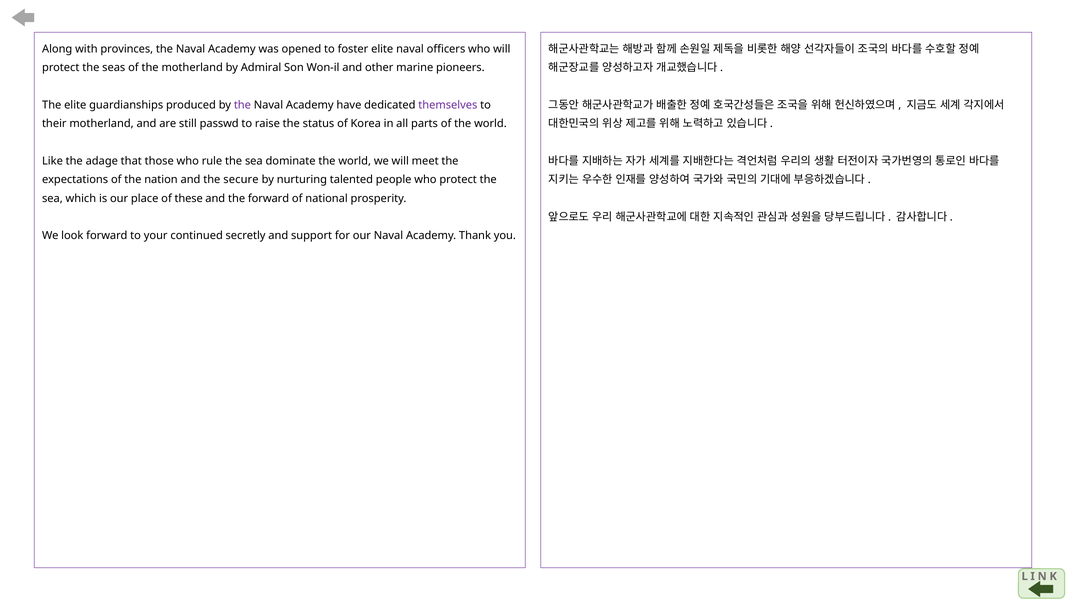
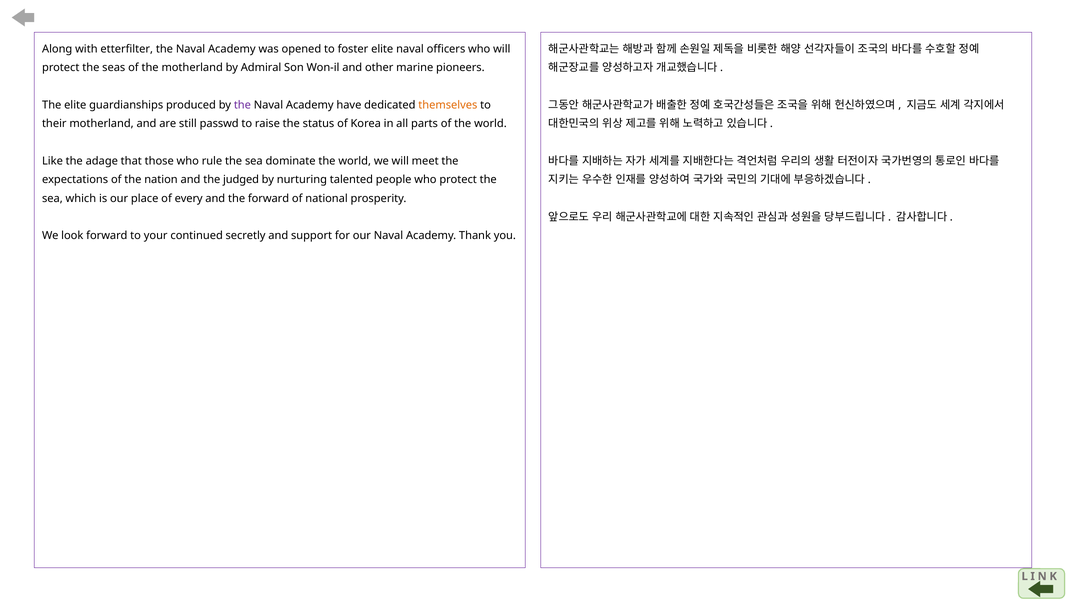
provinces: provinces -> etterfilter
themselves colour: purple -> orange
secure: secure -> judged
these: these -> every
